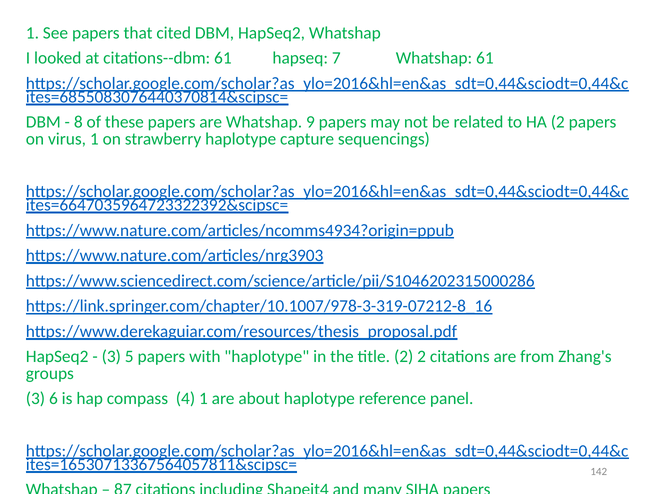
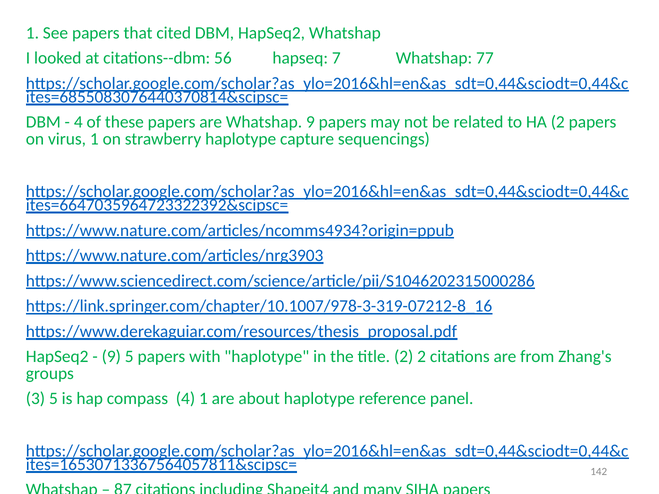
citations--dbm 61: 61 -> 56
Whatshap 61: 61 -> 77
8 at (78, 122): 8 -> 4
3 at (111, 357): 3 -> 9
3 6: 6 -> 5
